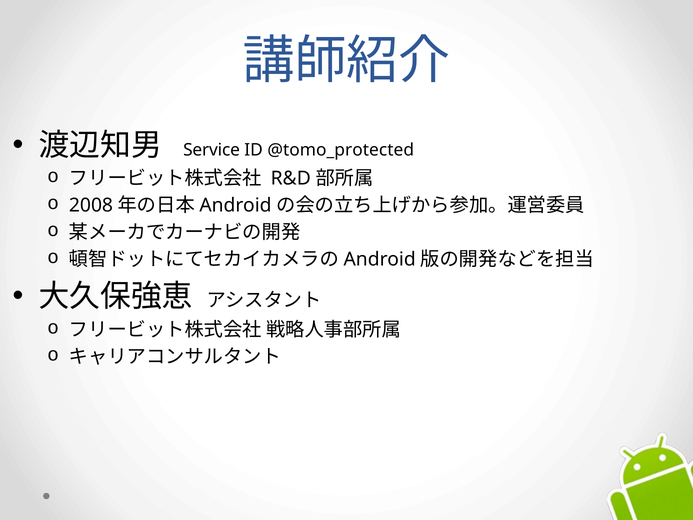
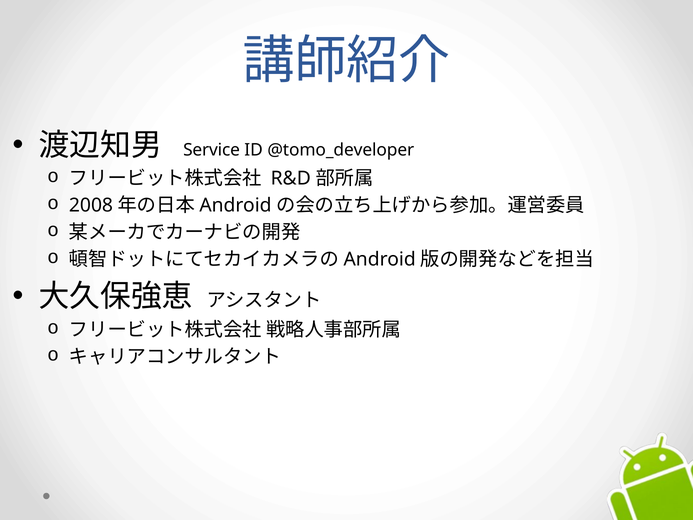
@tomo_protected: @tomo_protected -> @tomo_developer
